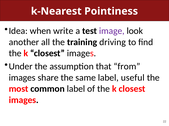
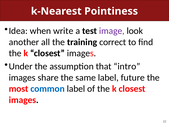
driving: driving -> correct
from: from -> intro
useful: useful -> future
common colour: black -> blue
